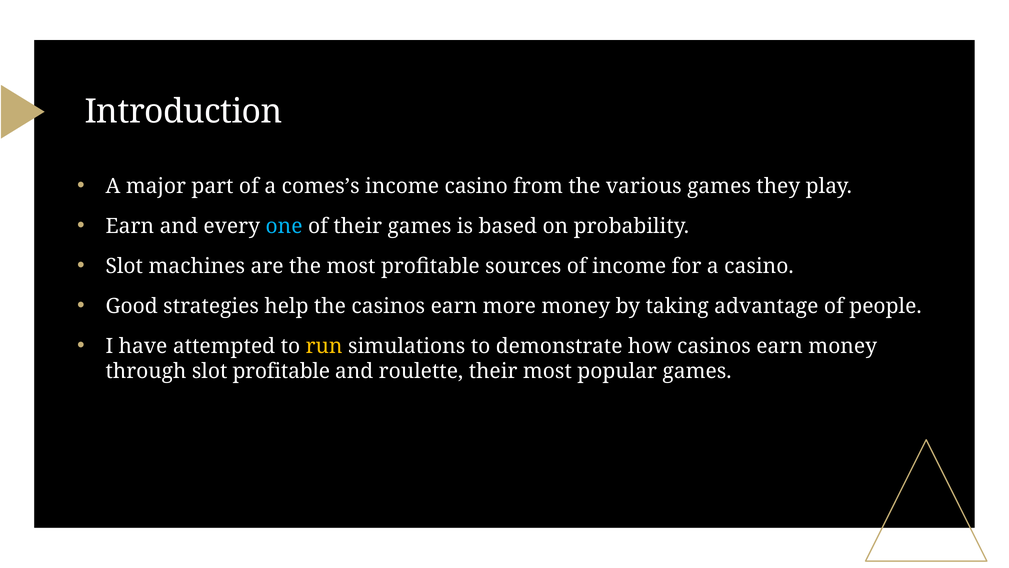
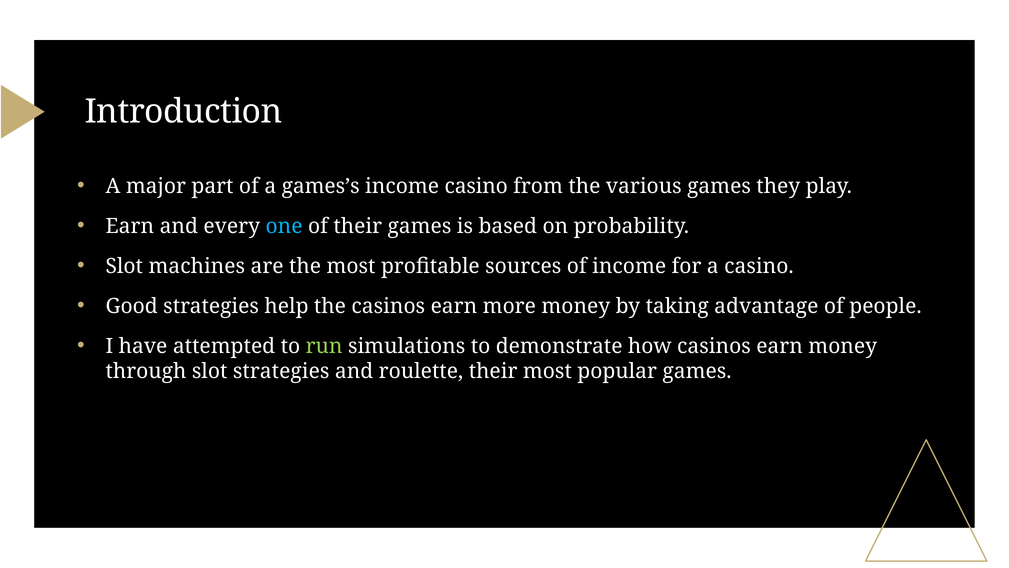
comes’s: comes’s -> games’s
run colour: yellow -> light green
slot profitable: profitable -> strategies
